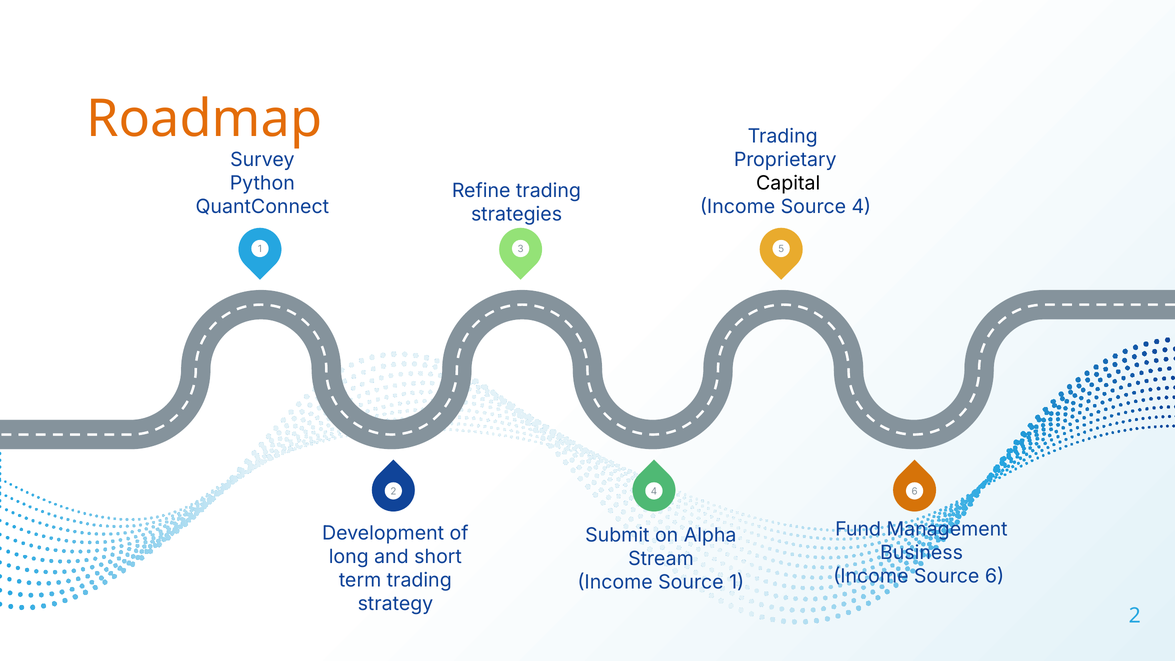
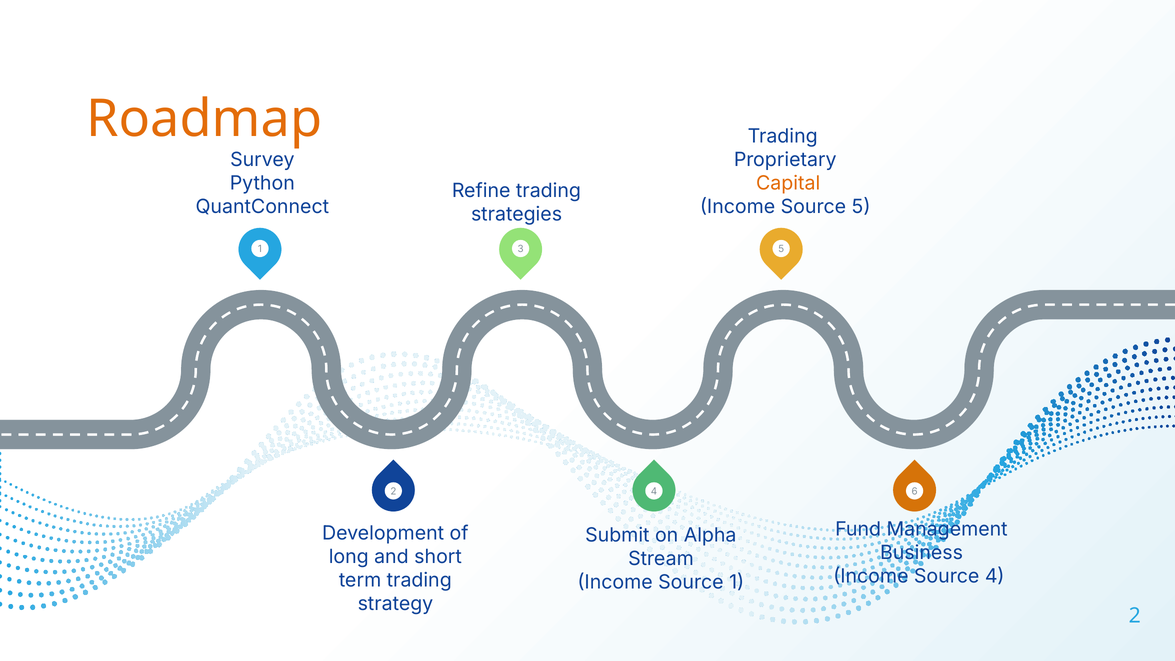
Capital colour: black -> orange
Source 4: 4 -> 5
Source 6: 6 -> 4
